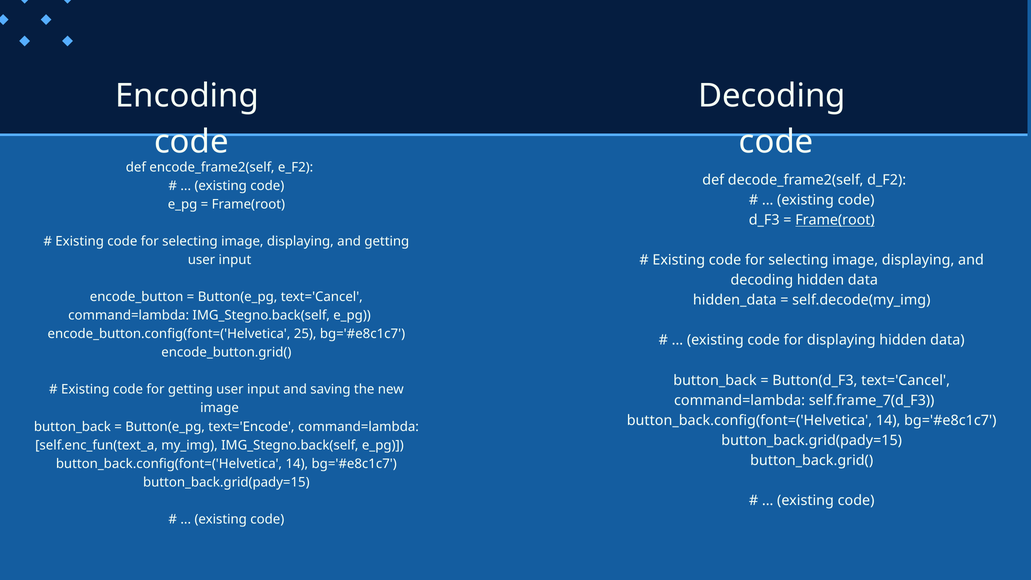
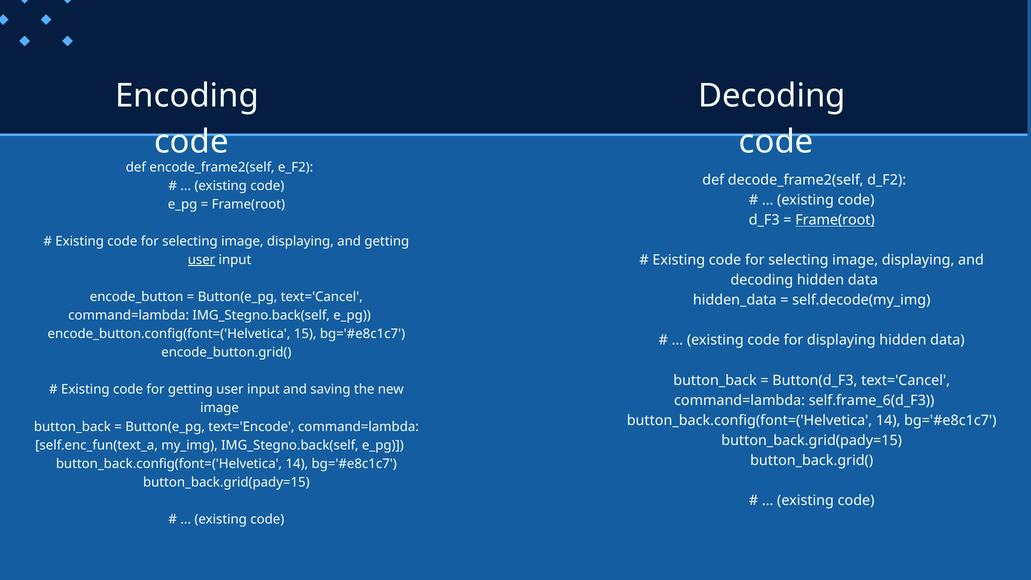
user at (201, 260) underline: none -> present
25: 25 -> 15
self.frame_7(d_F3: self.frame_7(d_F3 -> self.frame_6(d_F3
